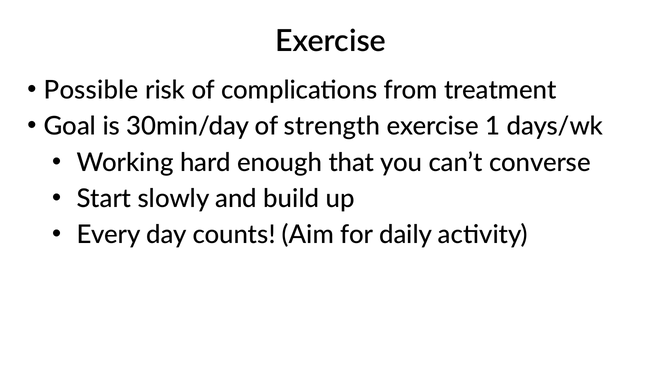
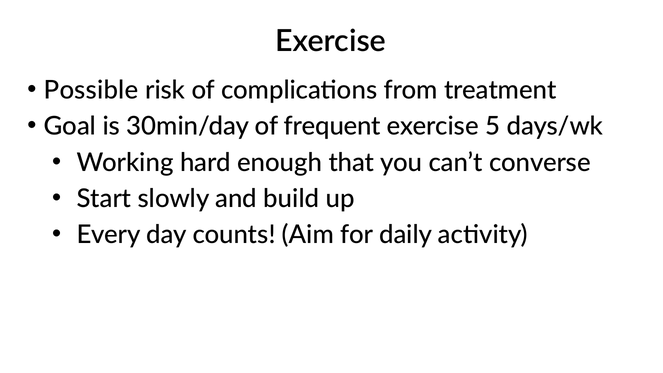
strength: strength -> frequent
1: 1 -> 5
